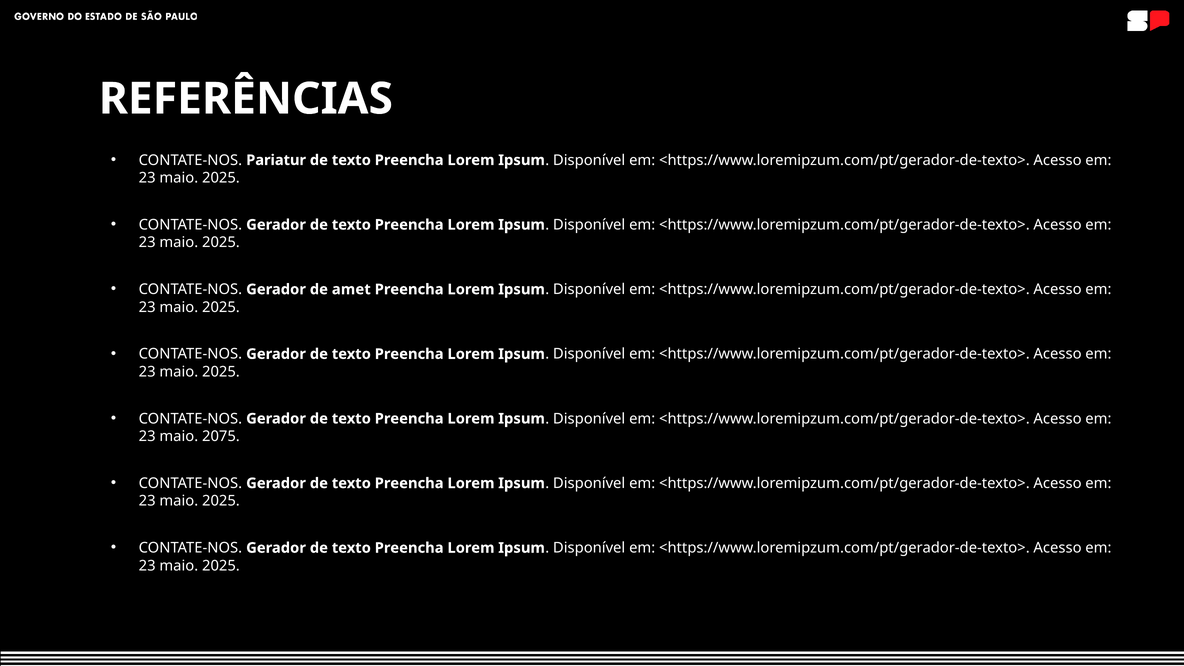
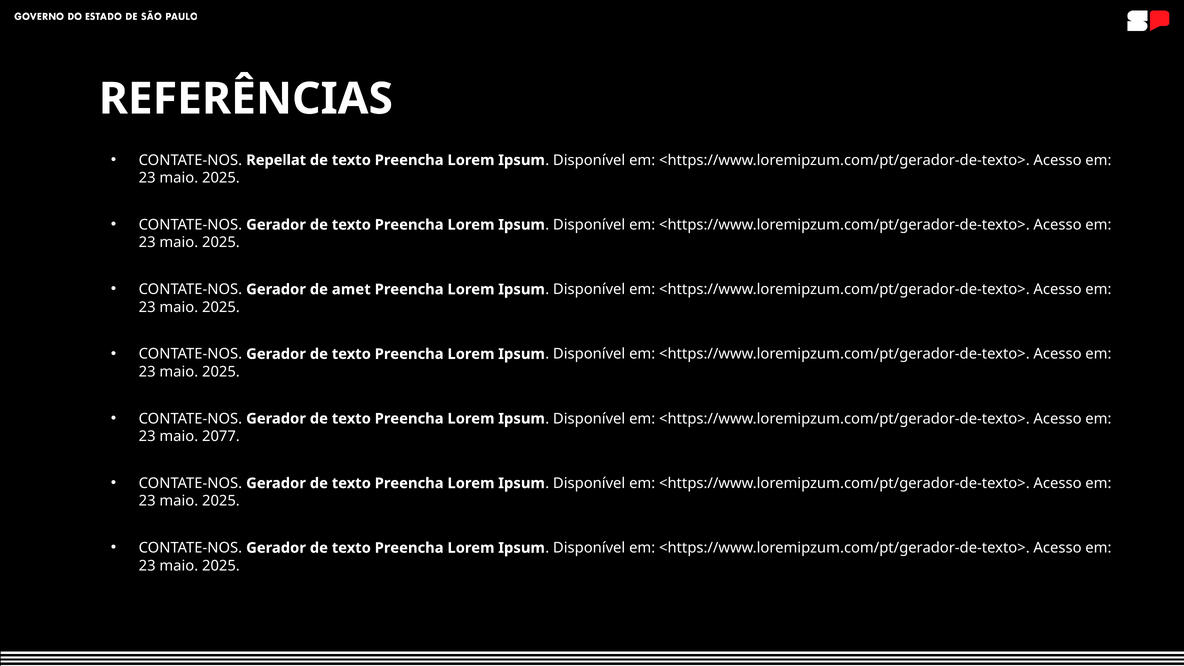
Pariatur: Pariatur -> Repellat
2075: 2075 -> 2077
